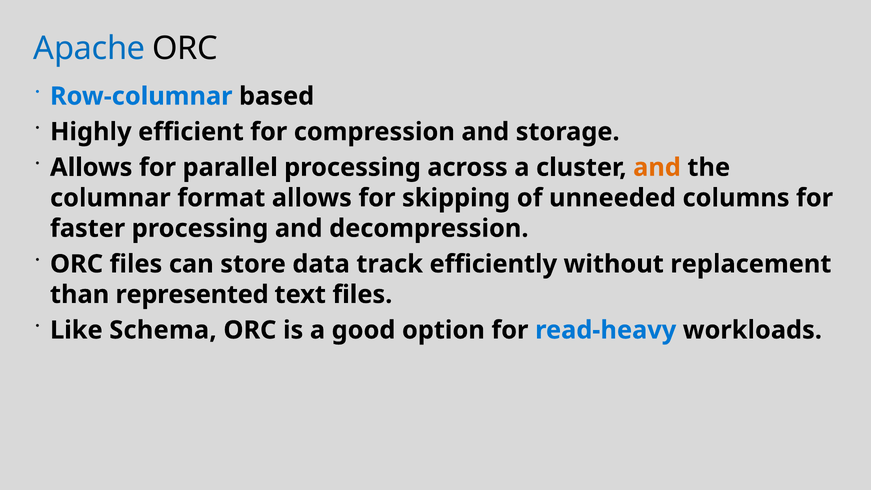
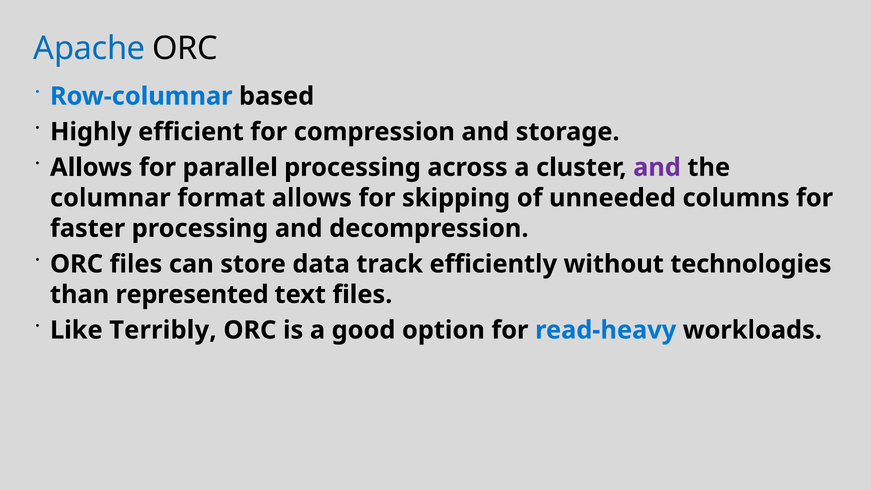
and at (657, 167) colour: orange -> purple
replacement: replacement -> technologies
Schema: Schema -> Terribly
